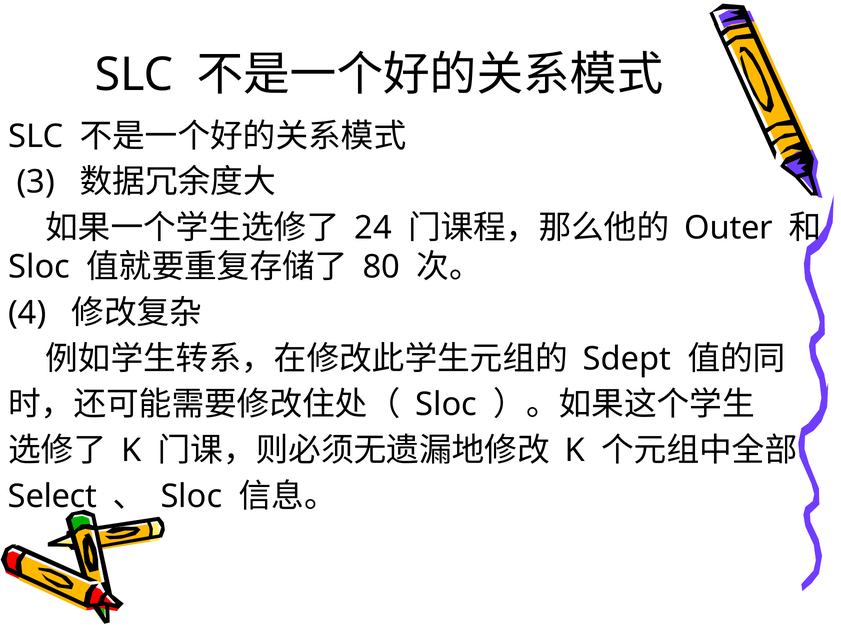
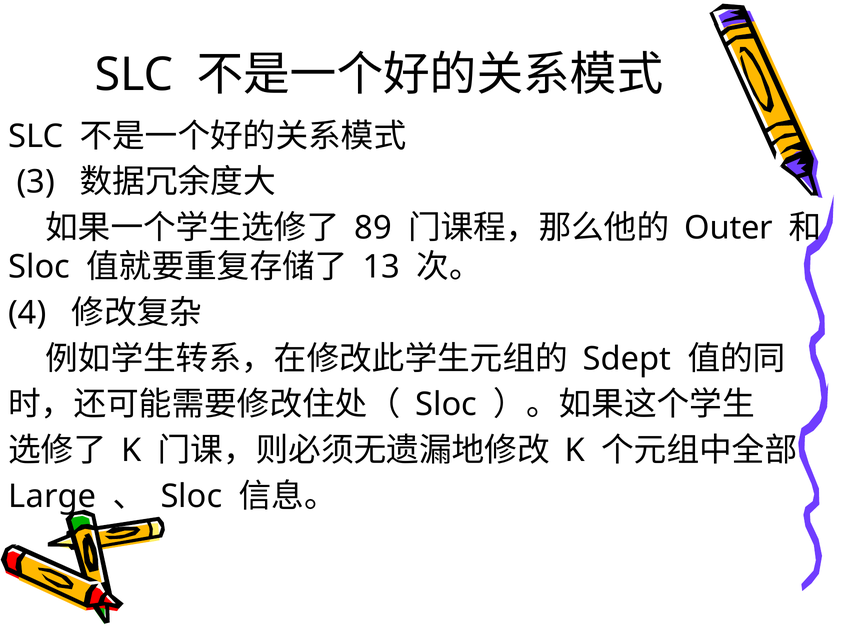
24: 24 -> 89
80: 80 -> 13
Select: Select -> Large
